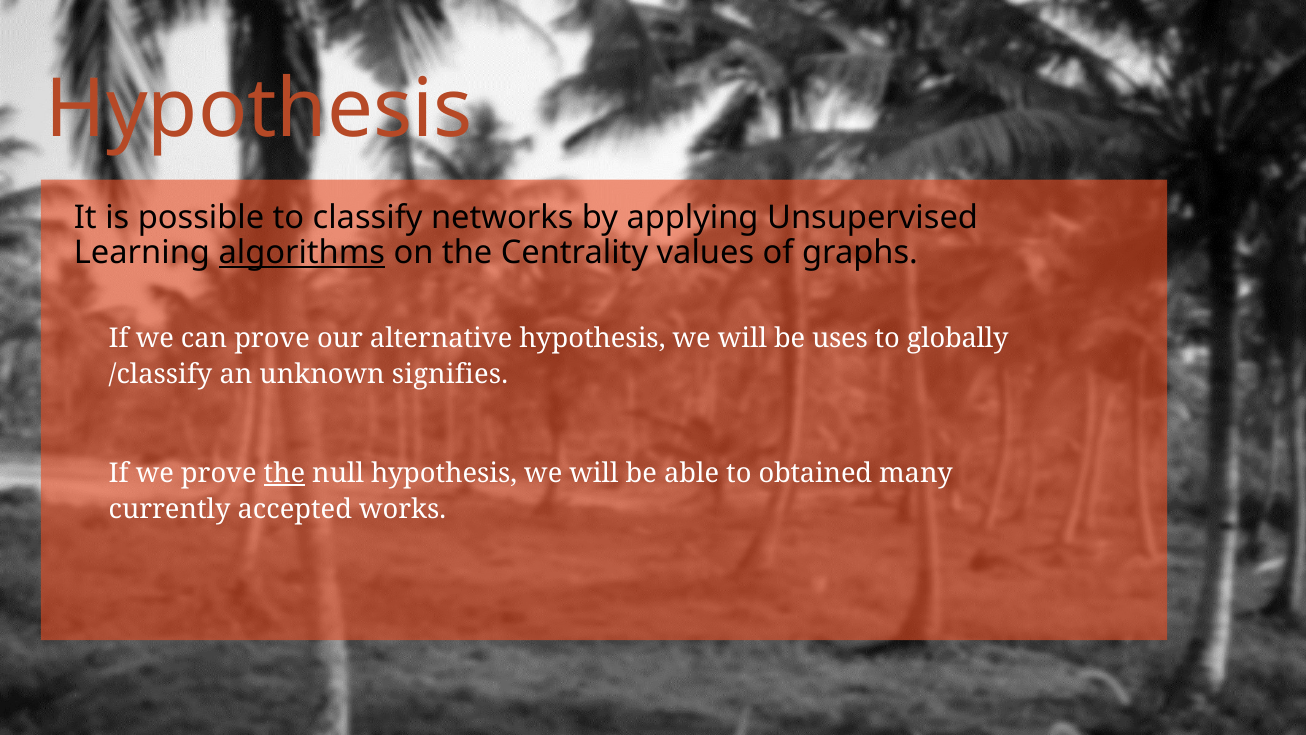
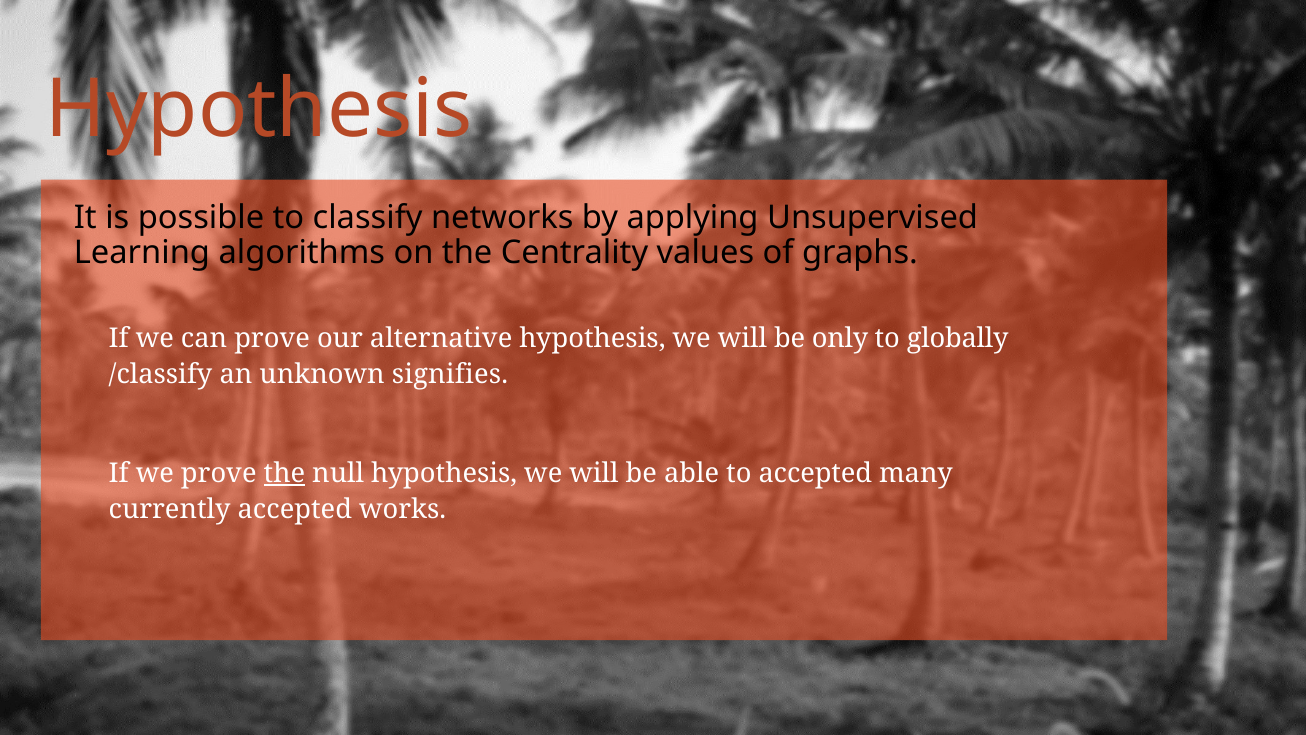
algorithms underline: present -> none
uses: uses -> only
to obtained: obtained -> accepted
